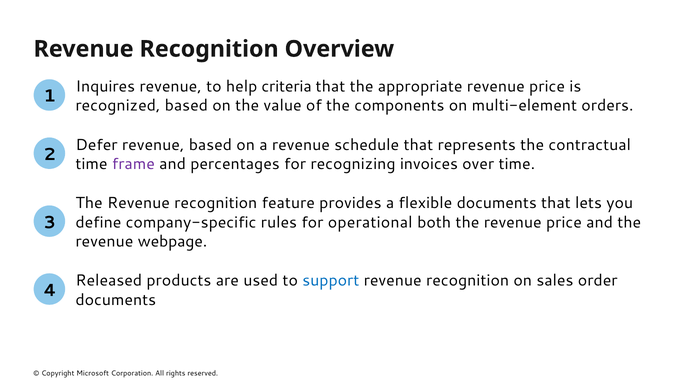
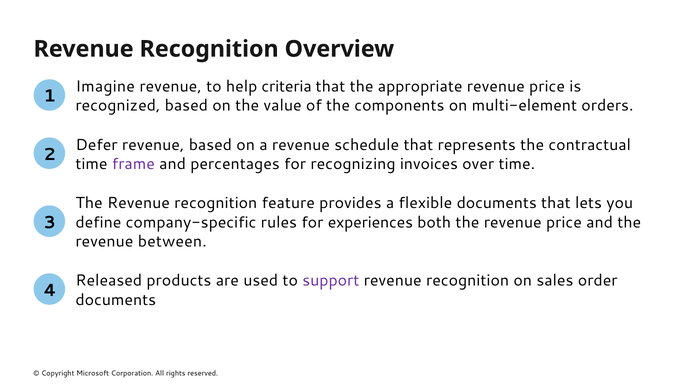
Inquires: Inquires -> Imagine
operational: operational -> experiences
webpage: webpage -> between
support colour: blue -> purple
